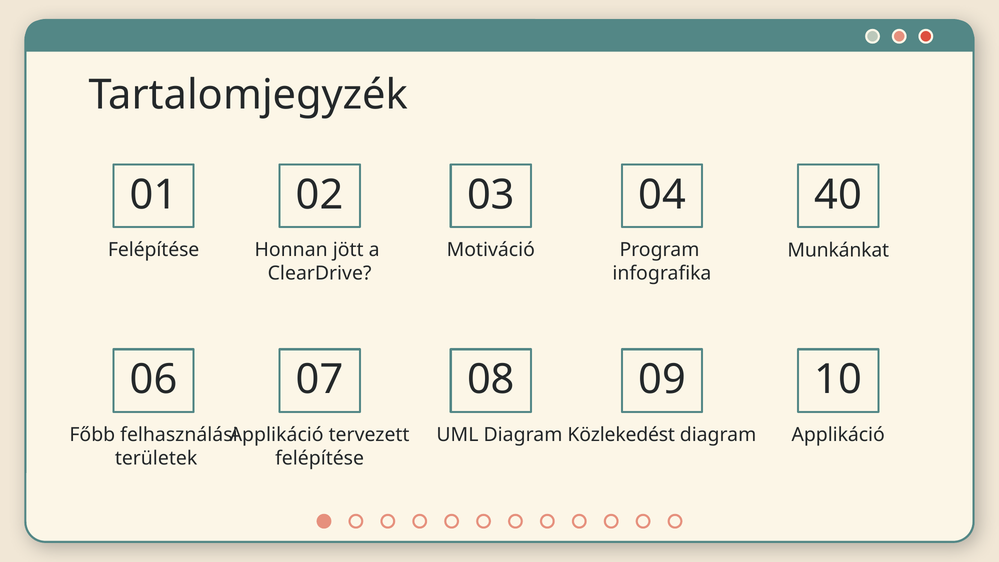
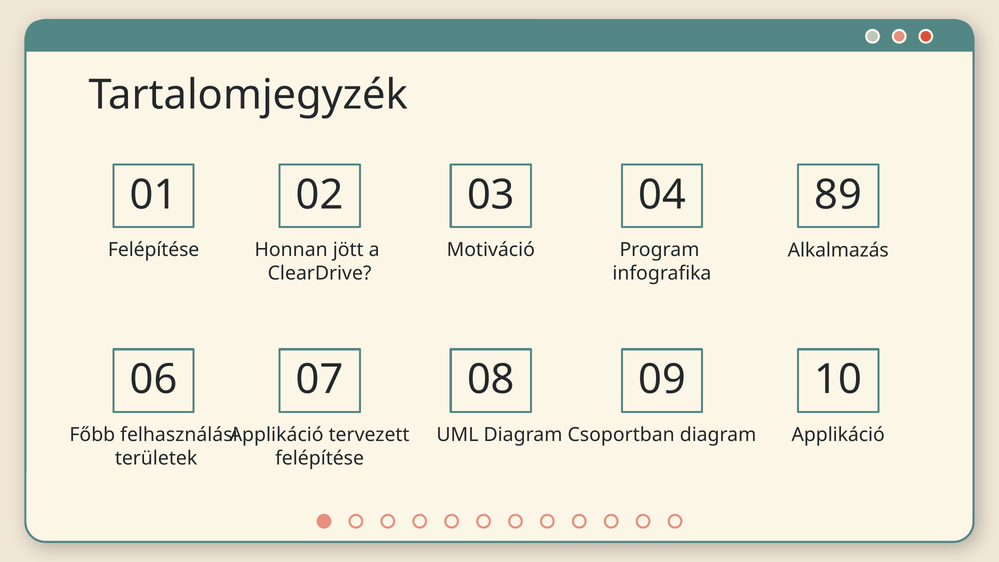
40: 40 -> 89
Munkánkat: Munkánkat -> Alkalmazás
Közlekedést: Közlekedést -> Csoportban
